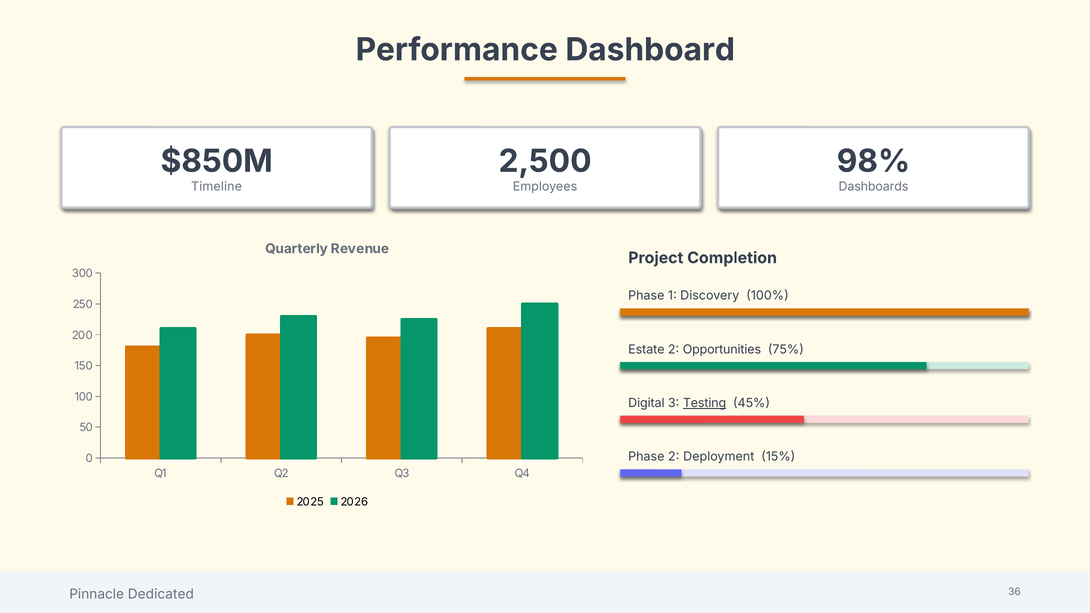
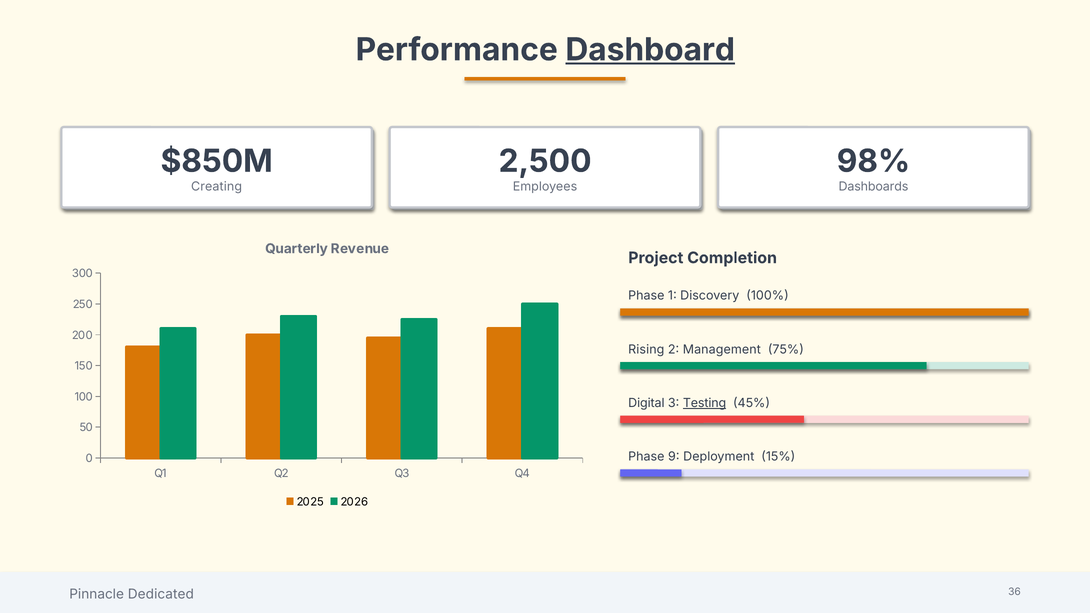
Dashboard underline: none -> present
Timeline: Timeline -> Creating
Estate: Estate -> Rising
Opportunities: Opportunities -> Management
Phase 2: 2 -> 9
